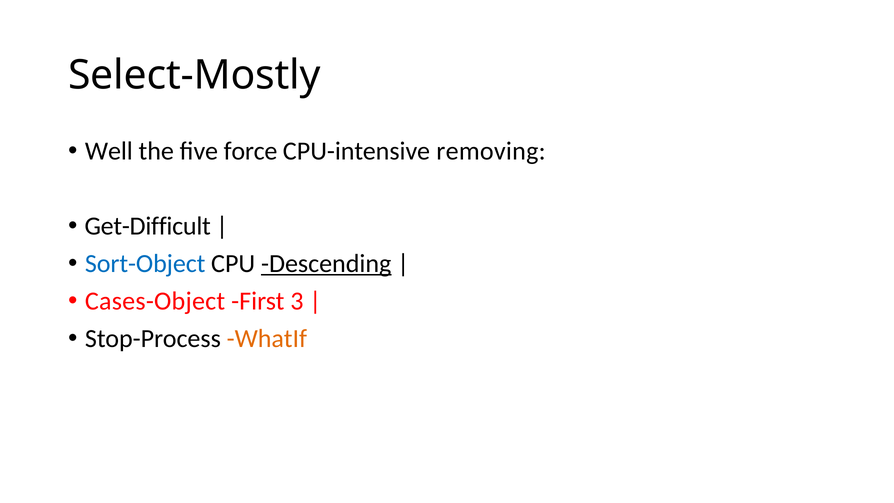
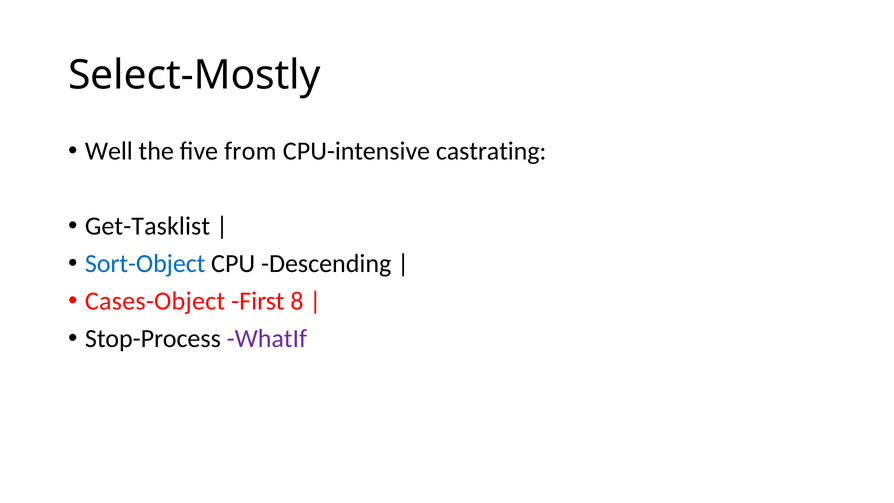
force: force -> from
removing: removing -> castrating
Get-Difficult: Get-Difficult -> Get-Tasklist
Descending underline: present -> none
3: 3 -> 8
WhatIf colour: orange -> purple
